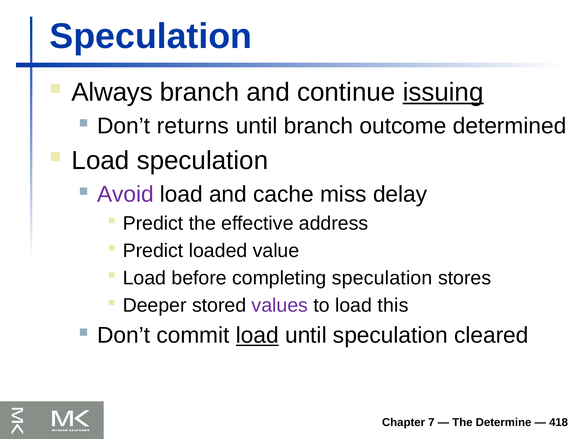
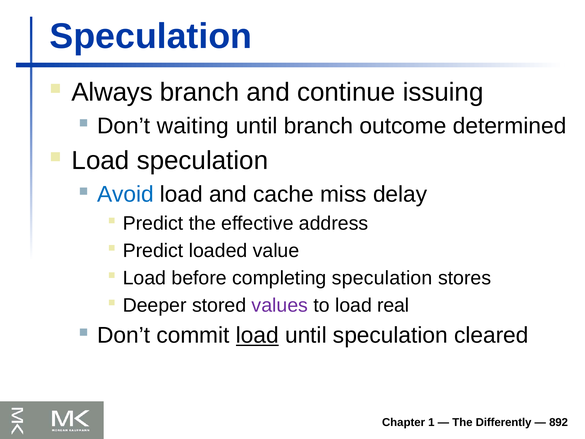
issuing underline: present -> none
returns: returns -> waiting
Avoid colour: purple -> blue
this: this -> real
7: 7 -> 1
Determine: Determine -> Differently
418: 418 -> 892
